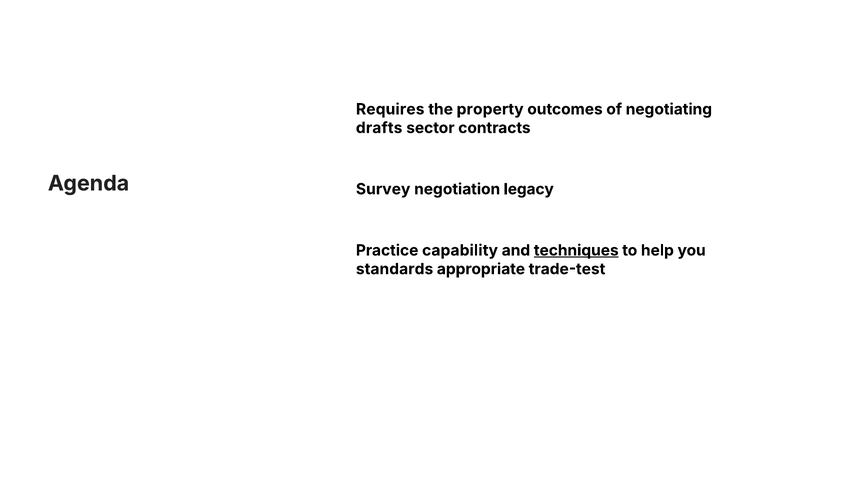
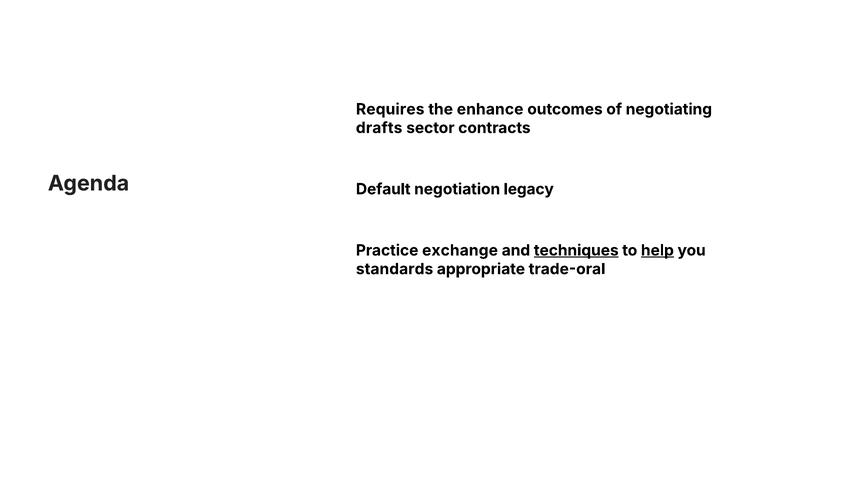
property: property -> enhance
Survey: Survey -> Default
capability: capability -> exchange
help underline: none -> present
trade-test: trade-test -> trade-oral
